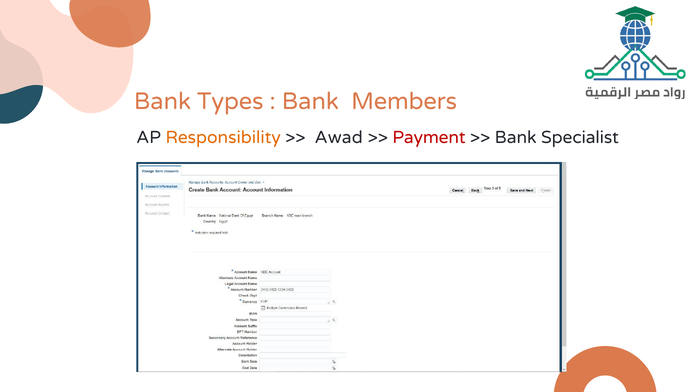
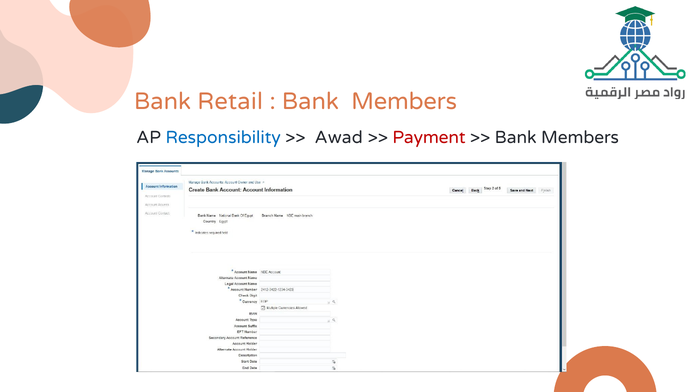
Types: Types -> Retail
Responsibility colour: orange -> blue
Specialist at (580, 137): Specialist -> Members
